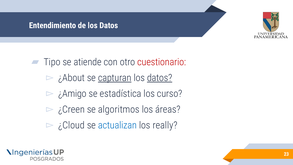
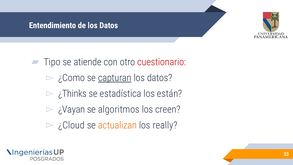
¿About: ¿About -> ¿Como
datos at (160, 78) underline: present -> none
¿Amigo: ¿Amigo -> ¿Thinks
curso: curso -> están
¿Creen: ¿Creen -> ¿Vayan
áreas: áreas -> creen
actualizan colour: blue -> orange
